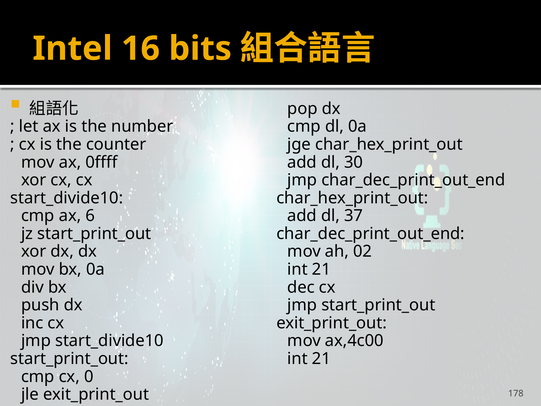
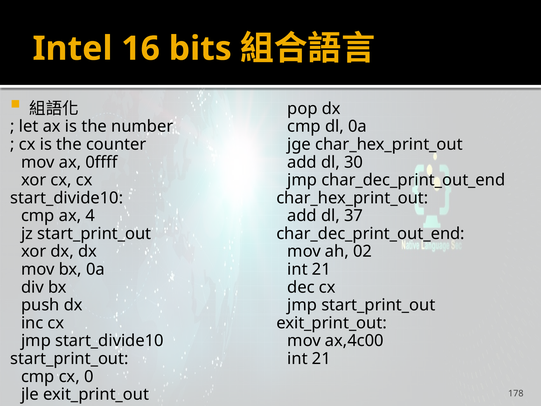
6: 6 -> 4
